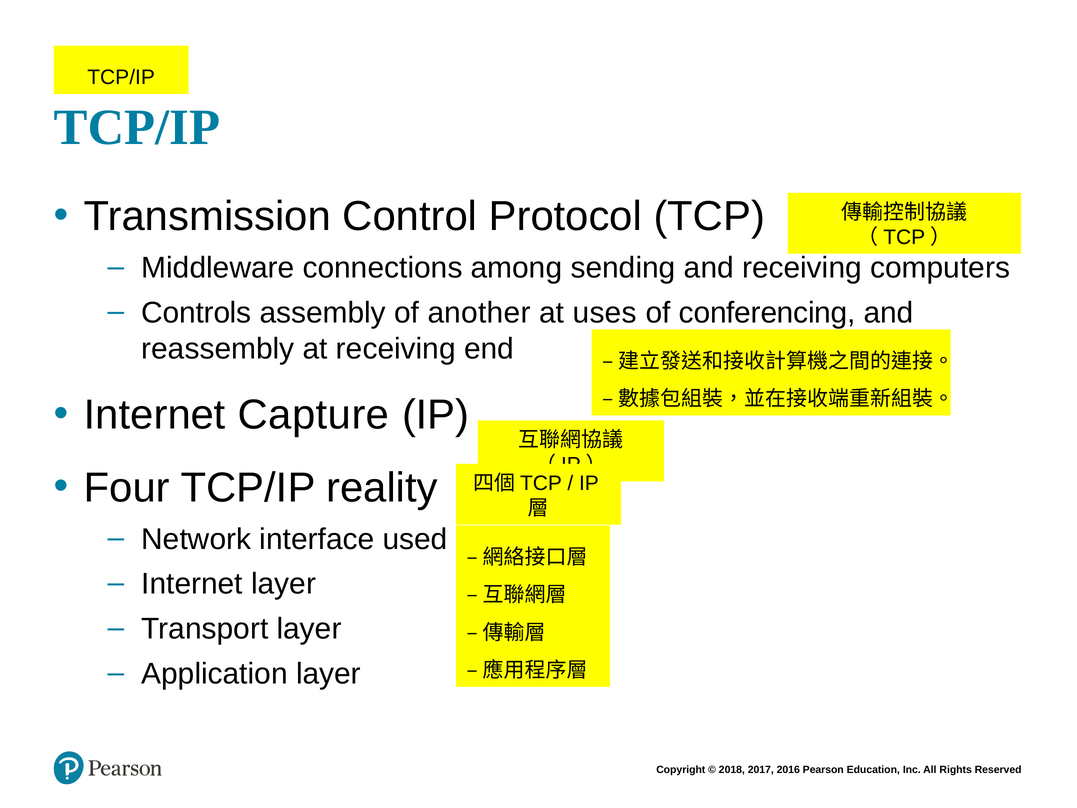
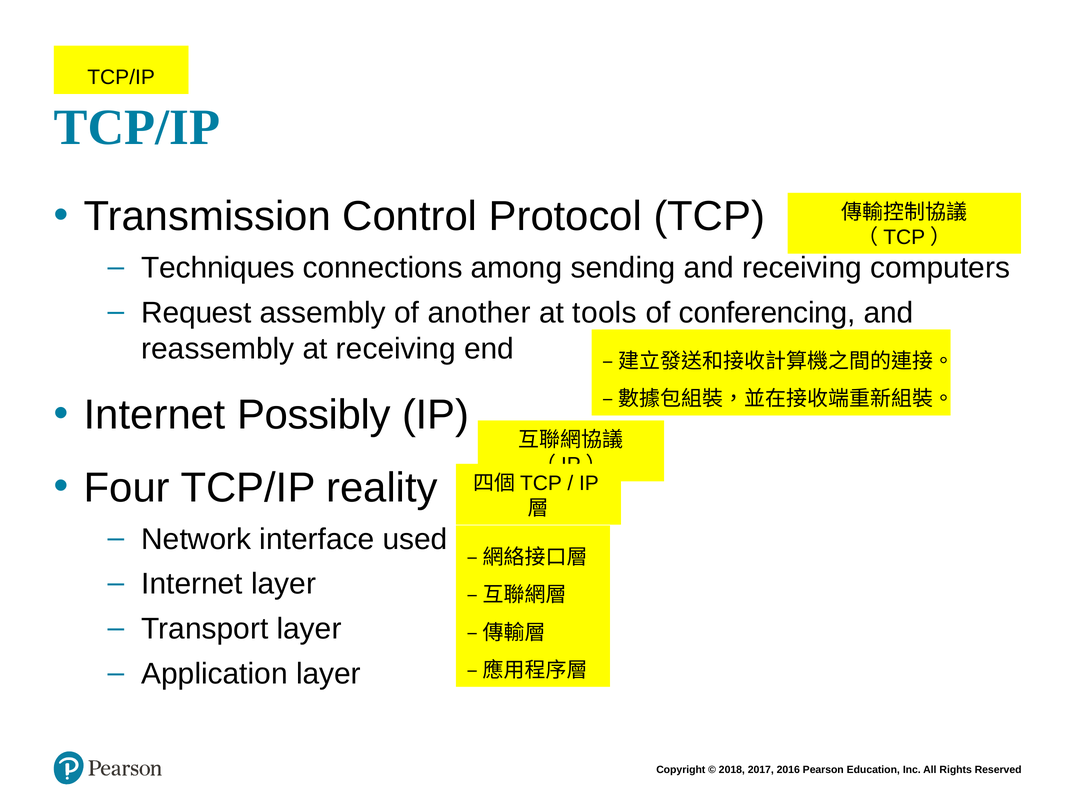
Middleware: Middleware -> Techniques
Controls: Controls -> Request
uses: uses -> tools
Capture: Capture -> Possibly
